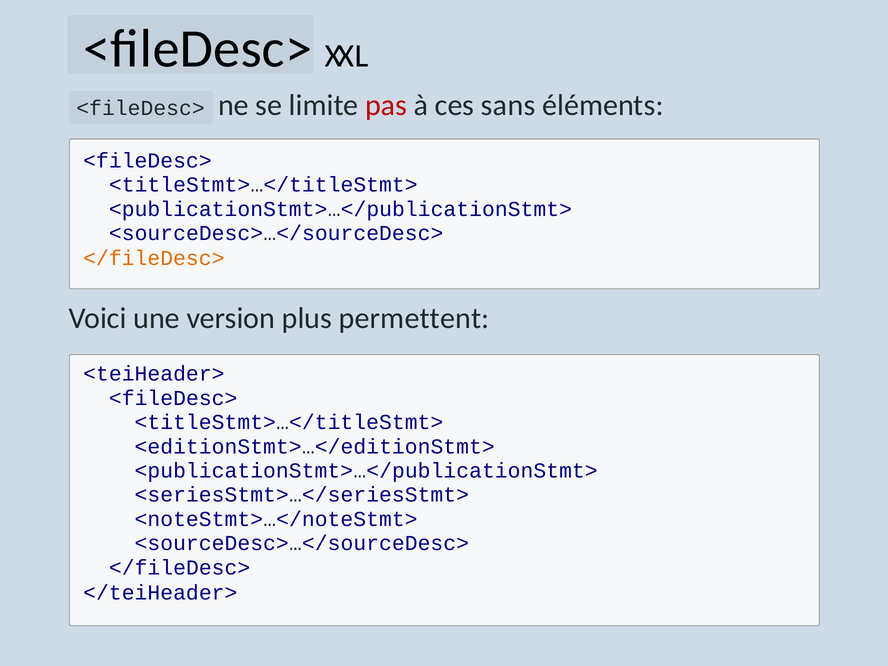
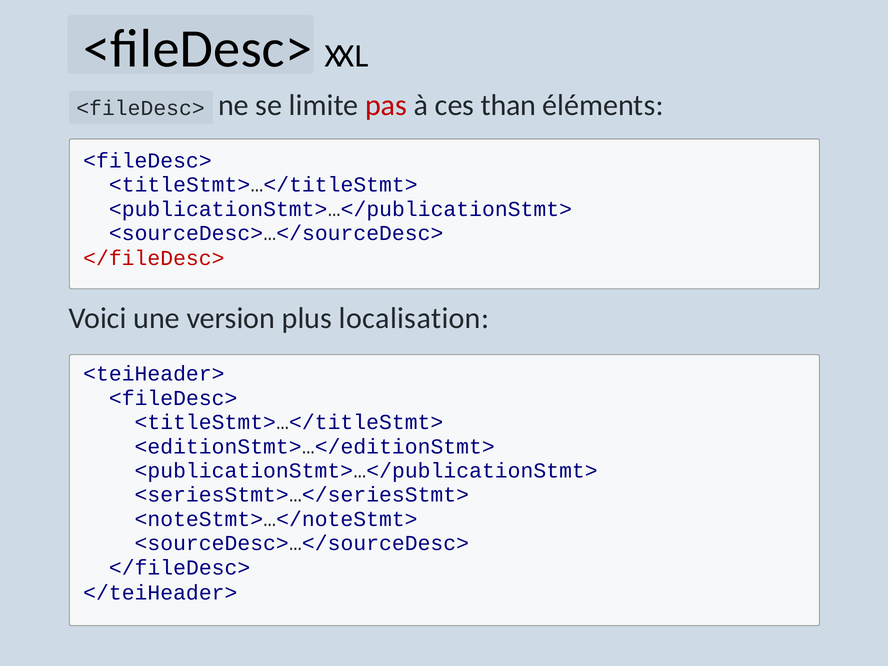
sans: sans -> than
</fileDesc> at (154, 258) colour: orange -> red
permettent: permettent -> localisation
